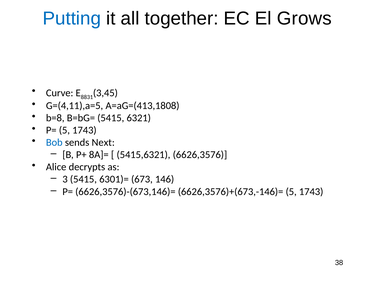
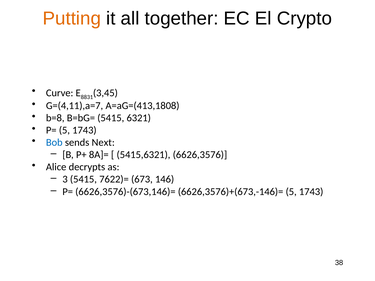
Putting colour: blue -> orange
Grows: Grows -> Crypto
G=(4,11),a=5: G=(4,11),a=5 -> G=(4,11),a=7
6301)=: 6301)= -> 7622)=
